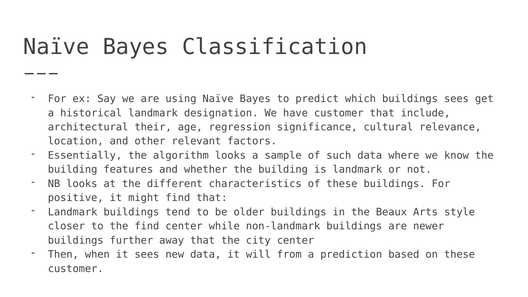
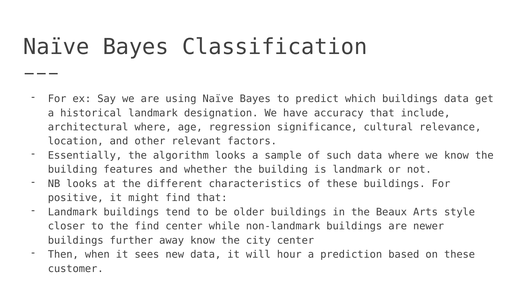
buildings sees: sees -> data
have customer: customer -> accuracy
architectural their: their -> where
away that: that -> know
from: from -> hour
